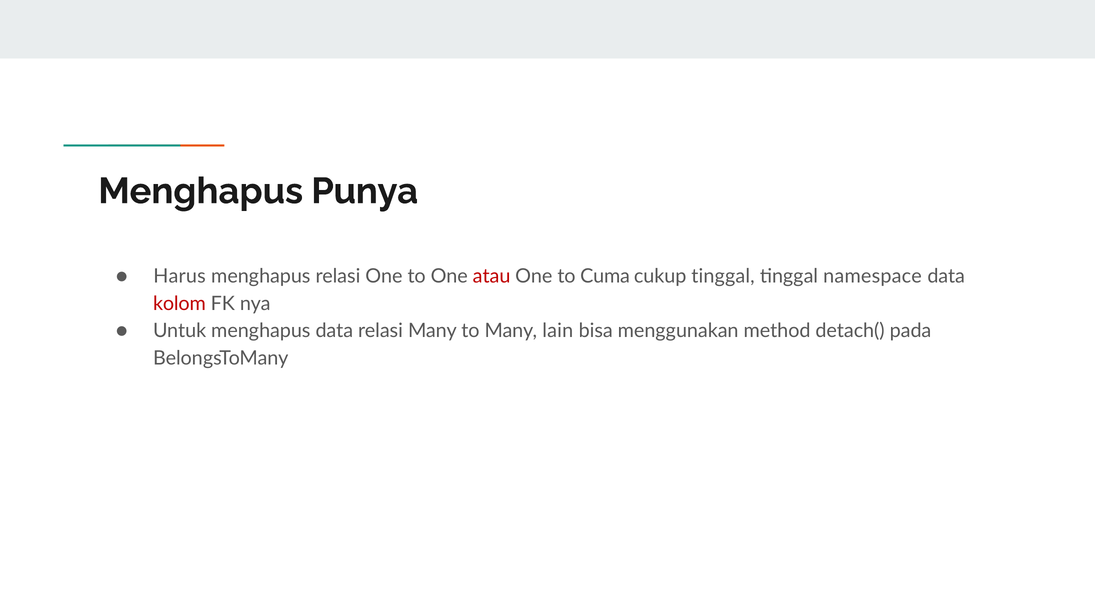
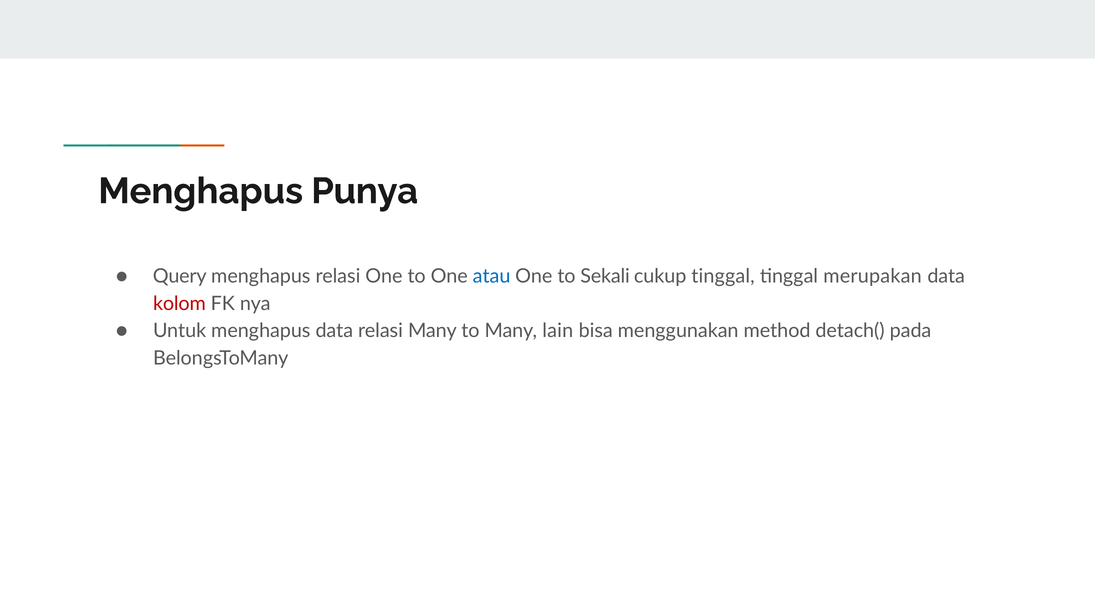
Harus: Harus -> Query
atau colour: red -> blue
Cuma: Cuma -> Sekali
namespace: namespace -> merupakan
